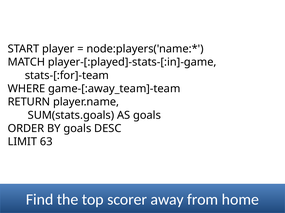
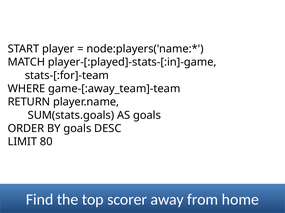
63: 63 -> 80
